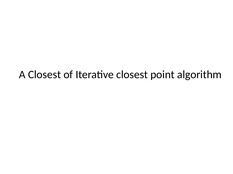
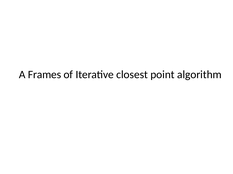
A Closest: Closest -> Frames
